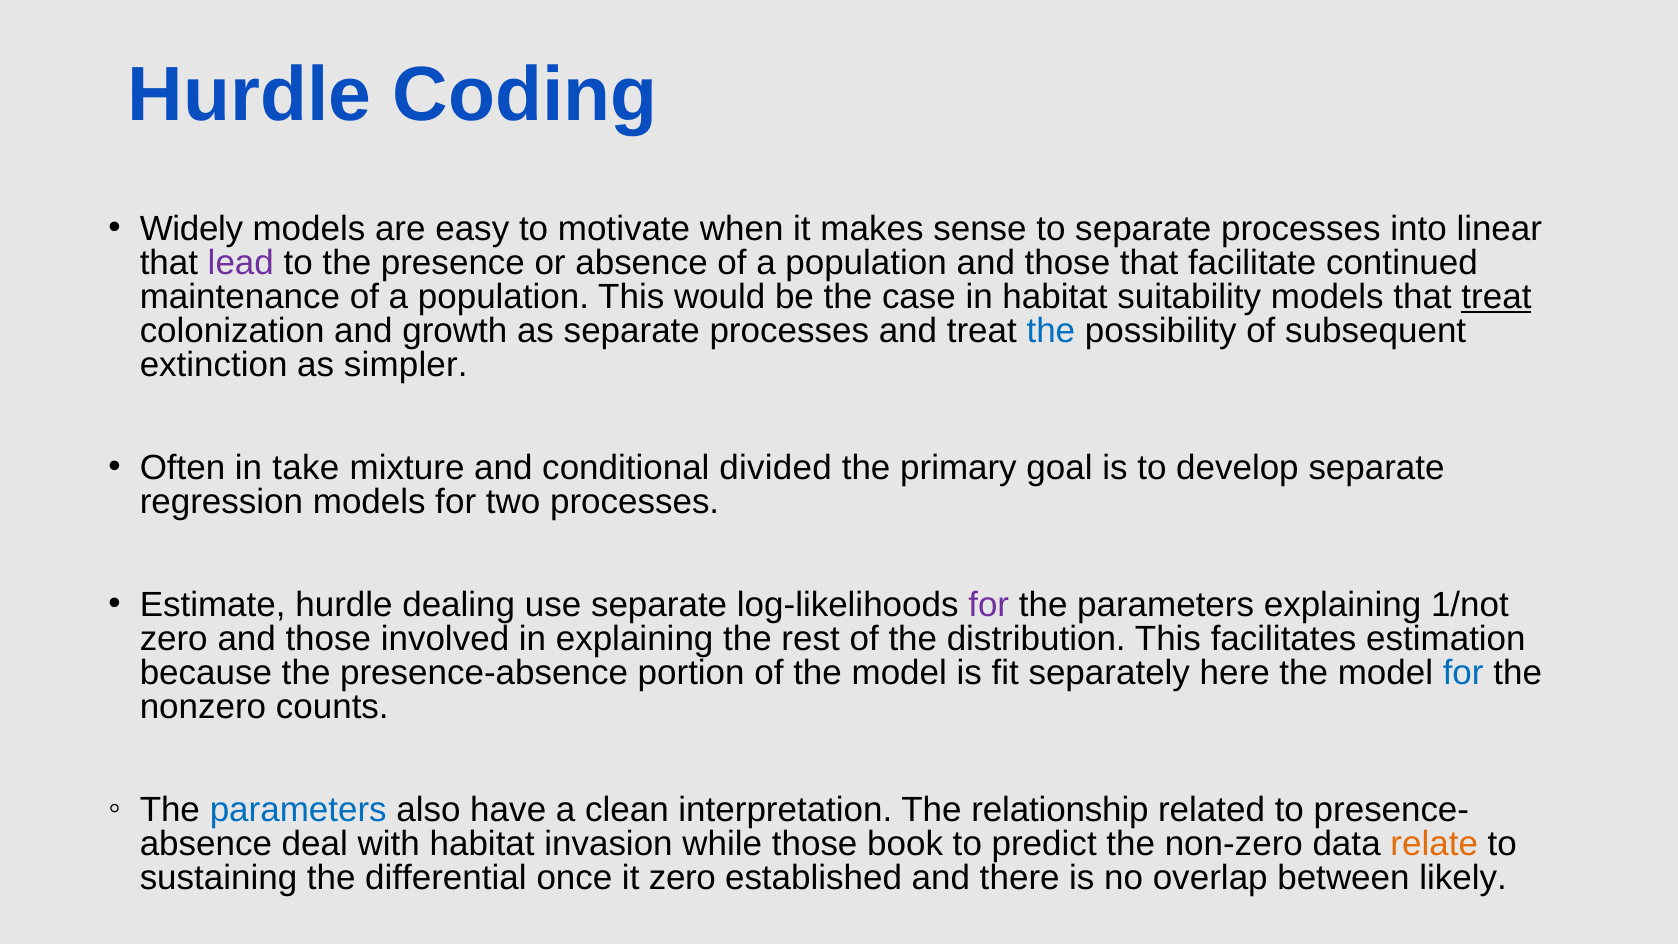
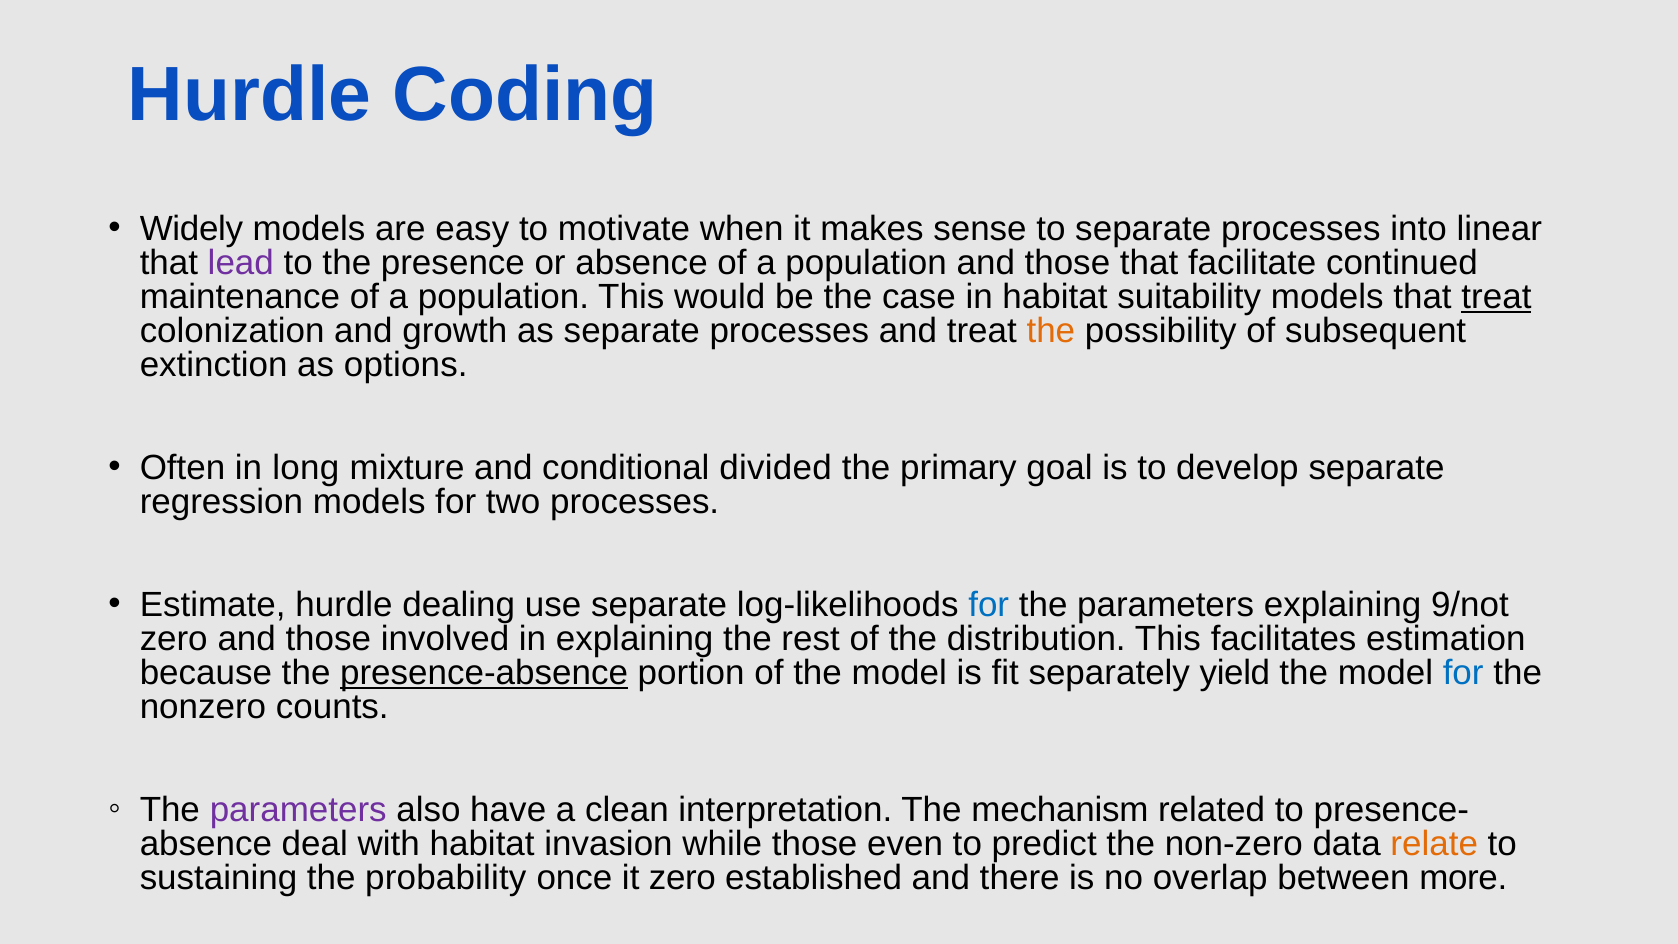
the at (1051, 331) colour: blue -> orange
simpler: simpler -> options
take: take -> long
for at (989, 605) colour: purple -> blue
1/not: 1/not -> 9/not
presence-absence underline: none -> present
here: here -> yield
parameters at (298, 810) colour: blue -> purple
relationship: relationship -> mechanism
book: book -> even
differential: differential -> probability
likely: likely -> more
